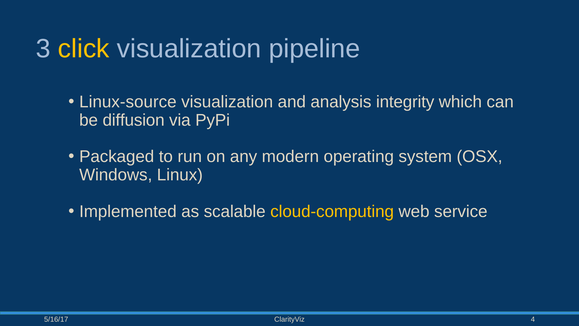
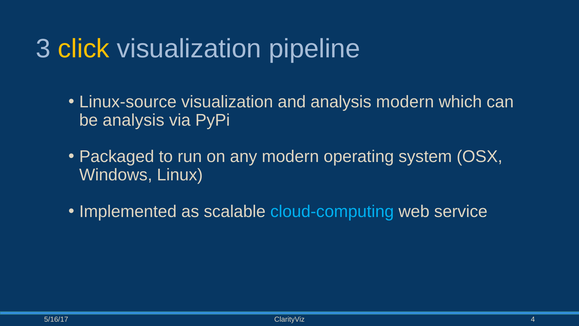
analysis integrity: integrity -> modern
be diffusion: diffusion -> analysis
cloud-computing colour: yellow -> light blue
